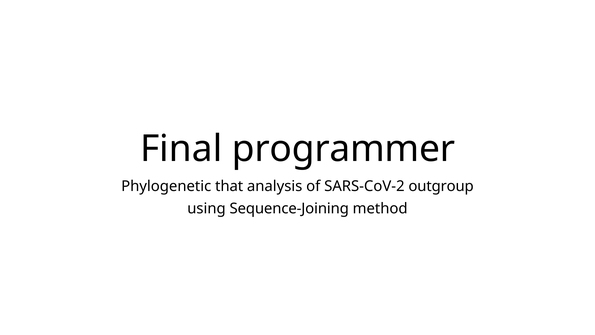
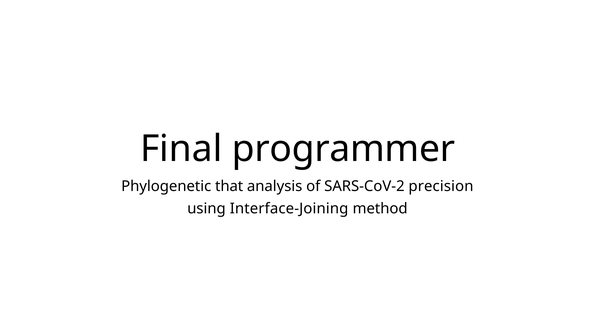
outgroup: outgroup -> precision
Sequence-Joining: Sequence-Joining -> Interface-Joining
